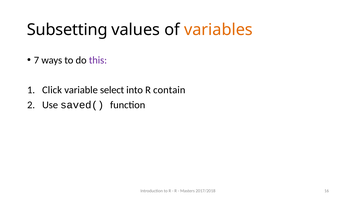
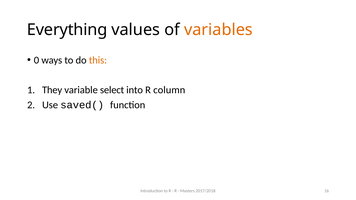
Subsetting: Subsetting -> Everything
7: 7 -> 0
this colour: purple -> orange
Click: Click -> They
contain: contain -> column
